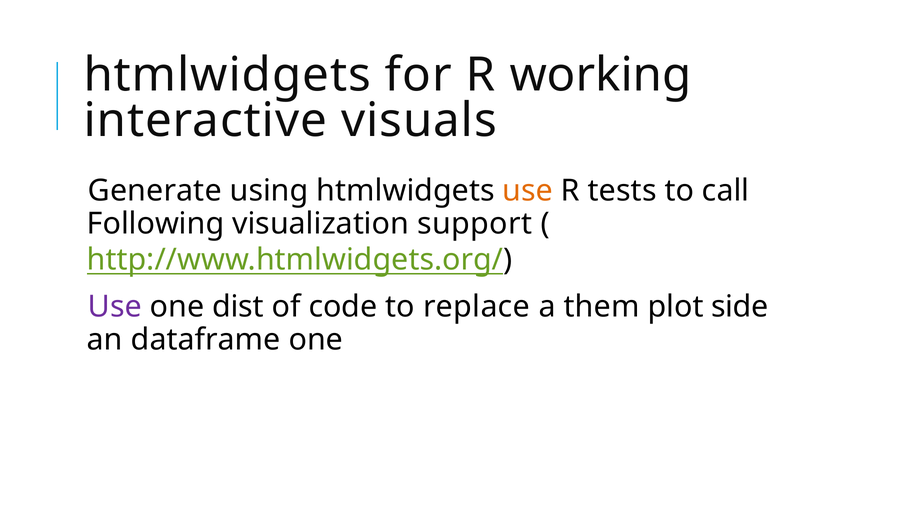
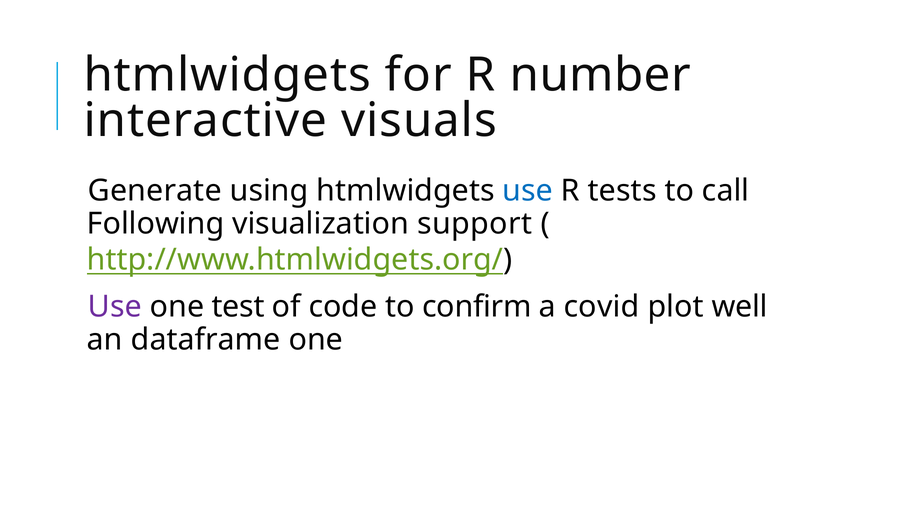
working: working -> number
use at (528, 191) colour: orange -> blue
dist: dist -> test
replace: replace -> confirm
them: them -> covid
side: side -> well
